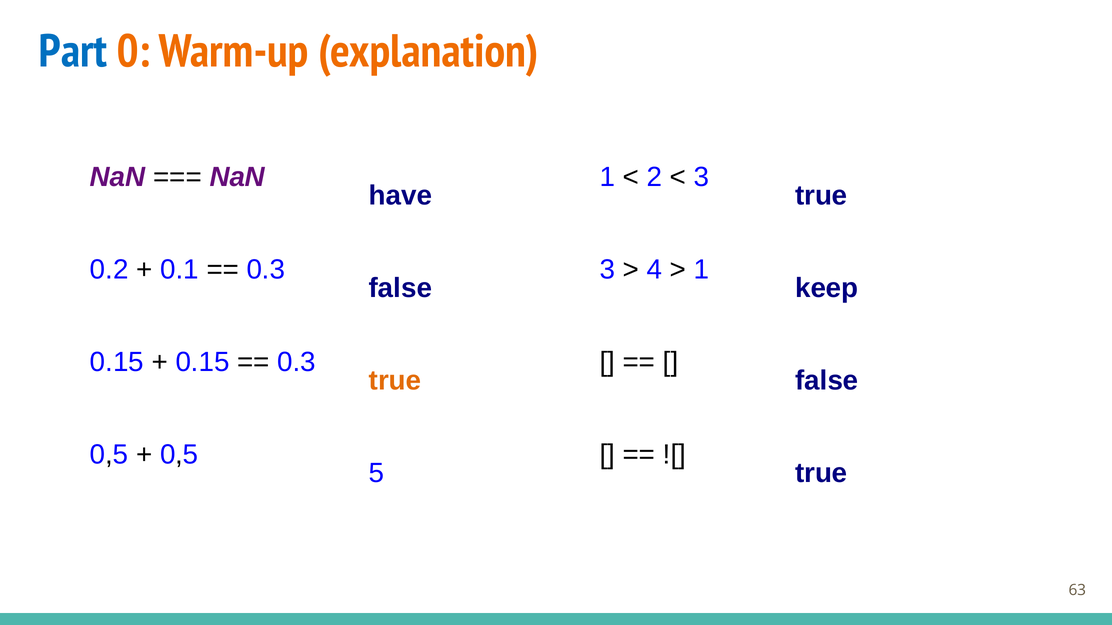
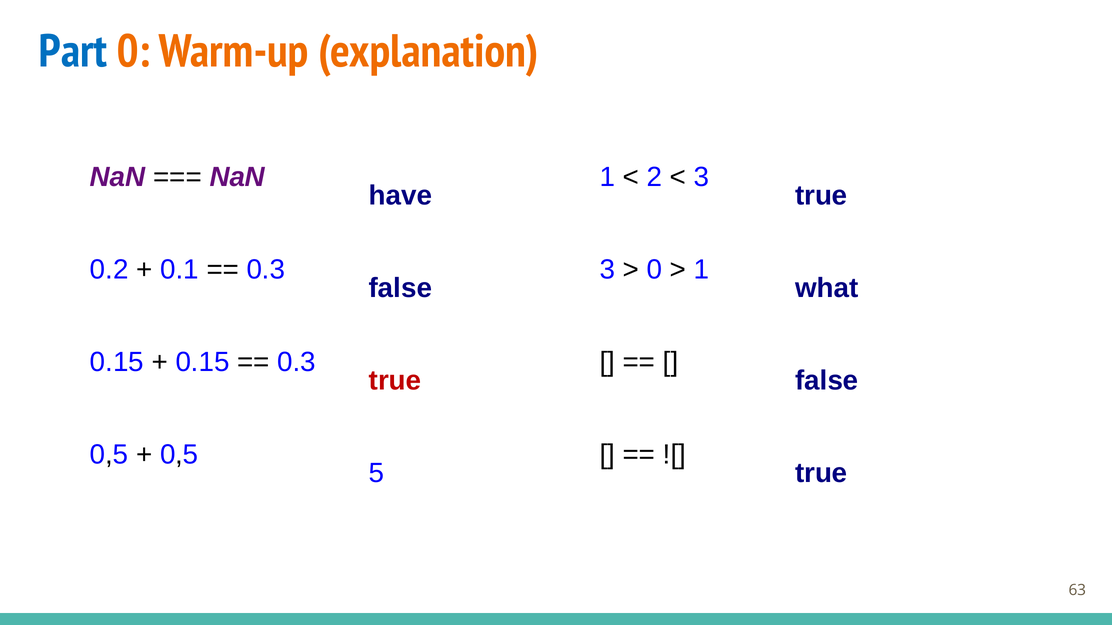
4 at (654, 270): 4 -> 0
keep: keep -> what
true at (395, 381) colour: orange -> red
